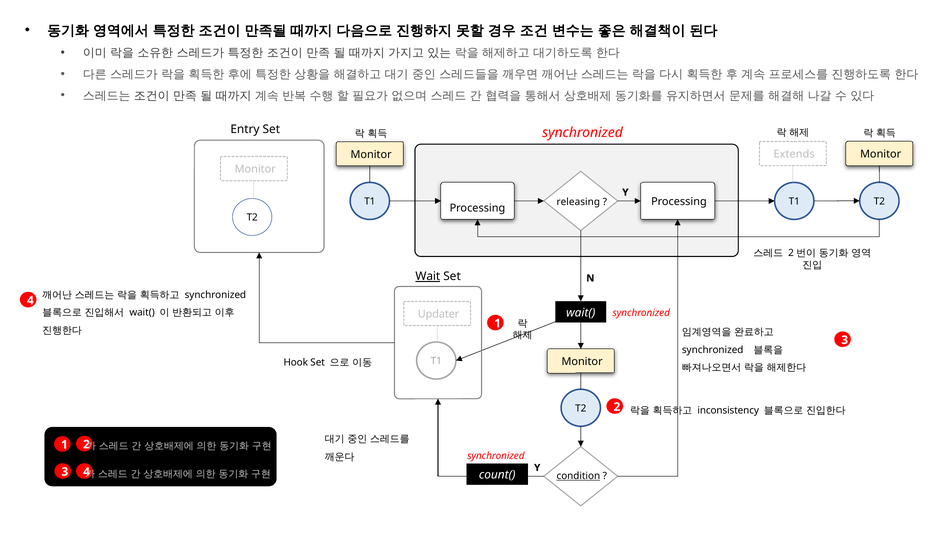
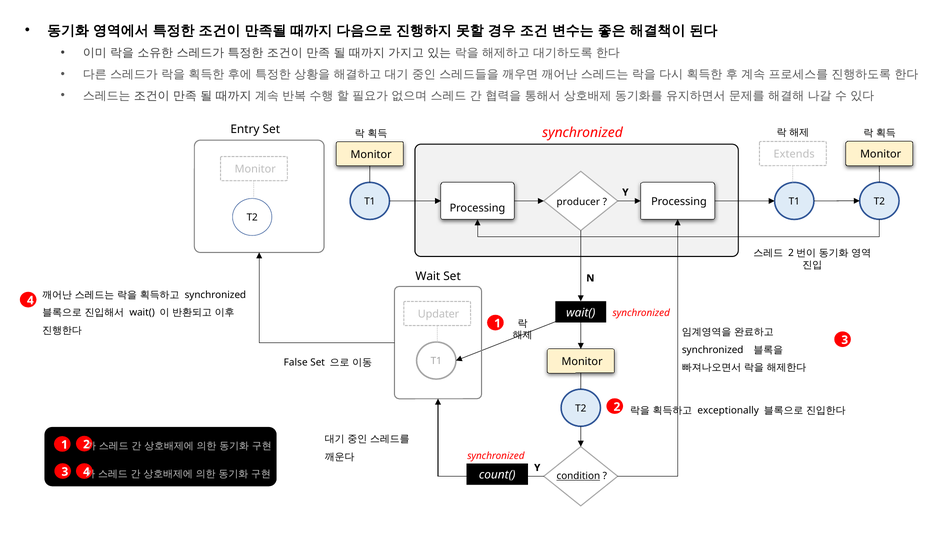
releasing: releasing -> producer
Wait underline: present -> none
Hook: Hook -> False
inconsistency: inconsistency -> exceptionally
